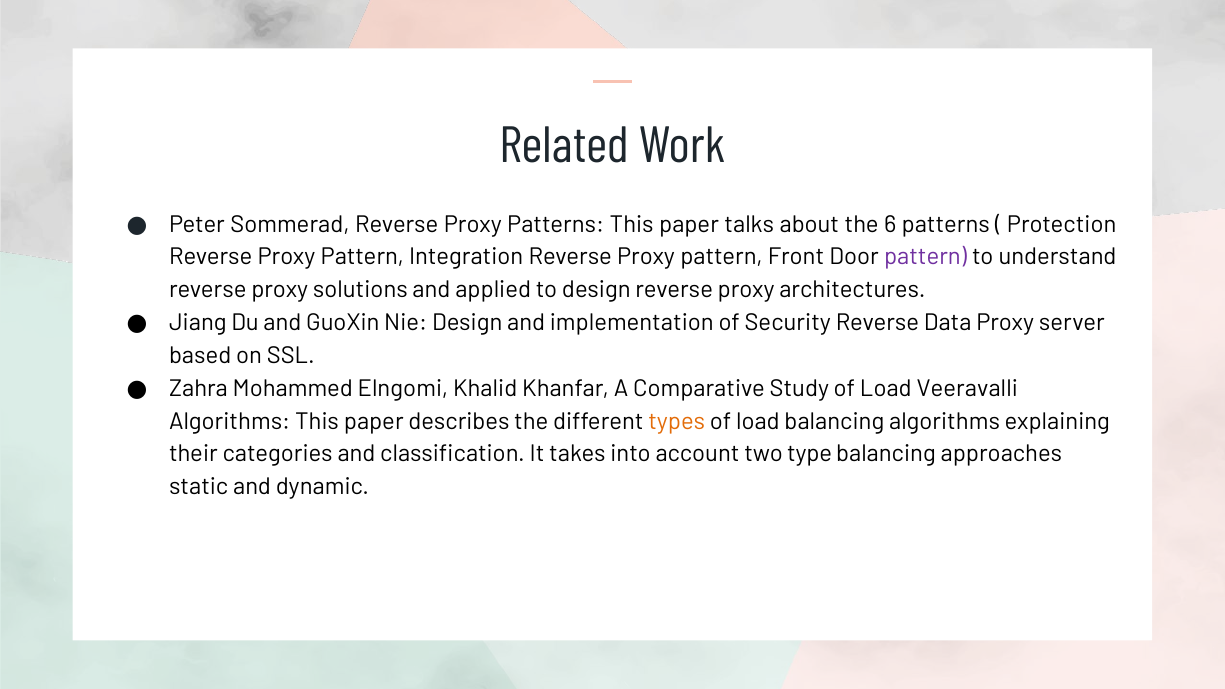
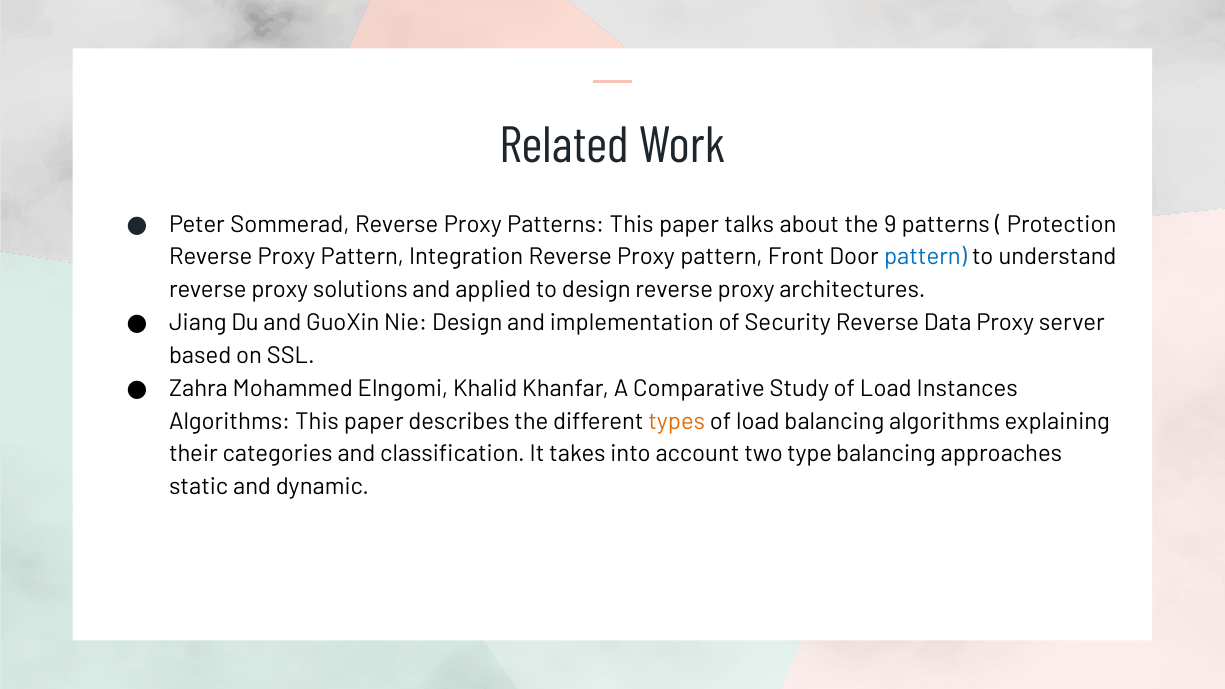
6: 6 -> 9
pattern at (926, 257) colour: purple -> blue
Veeravalli: Veeravalli -> Instances
